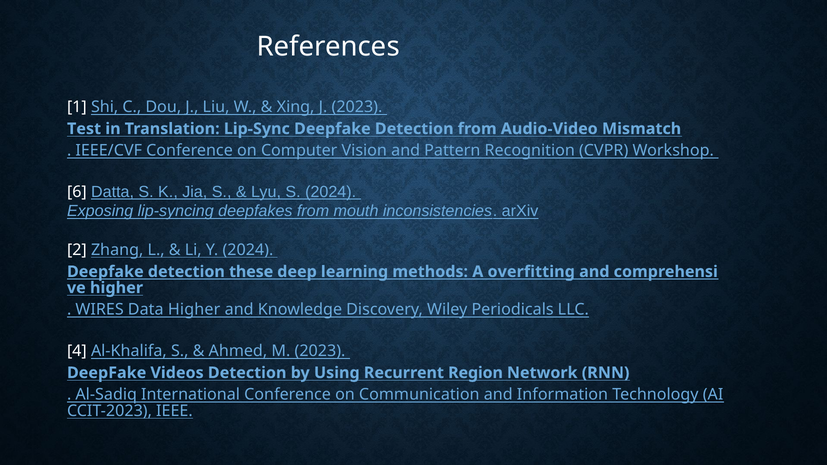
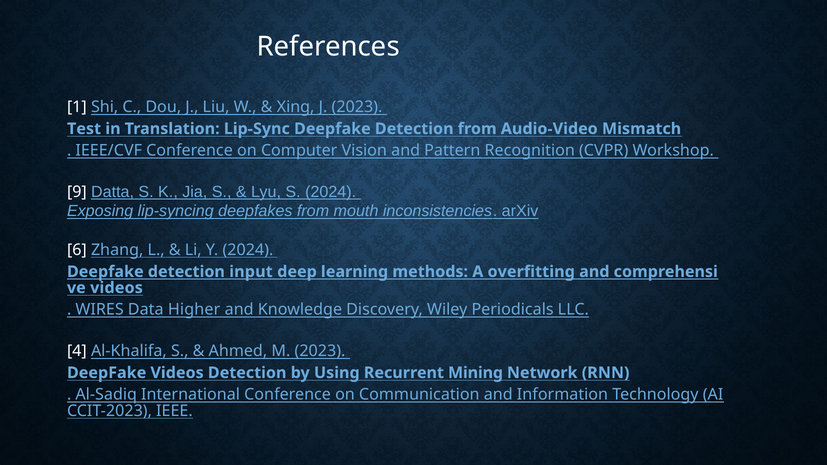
6: 6 -> 9
2: 2 -> 6
these: these -> input
higher at (117, 288): higher -> videos
Region: Region -> Mining
